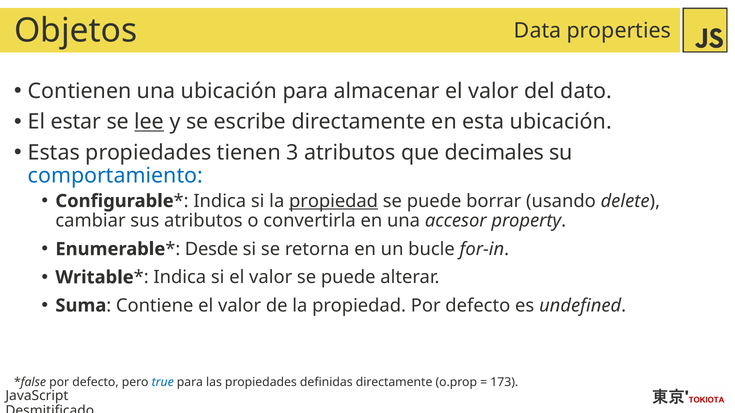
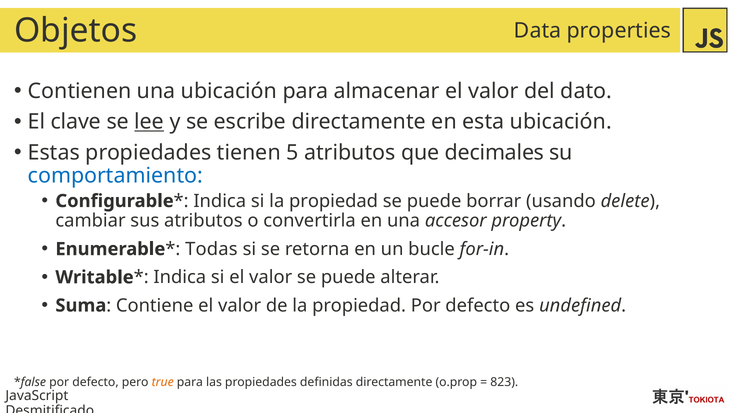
estar: estar -> clave
3: 3 -> 5
propiedad at (334, 201) underline: present -> none
Desde: Desde -> Todas
true colour: blue -> orange
173: 173 -> 823
